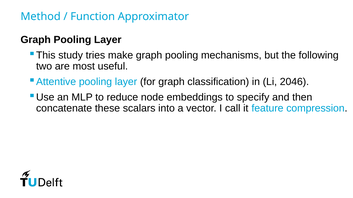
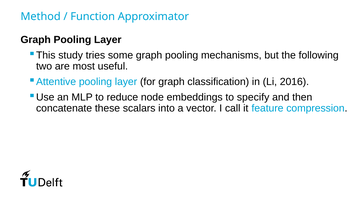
make: make -> some
2046: 2046 -> 2016
